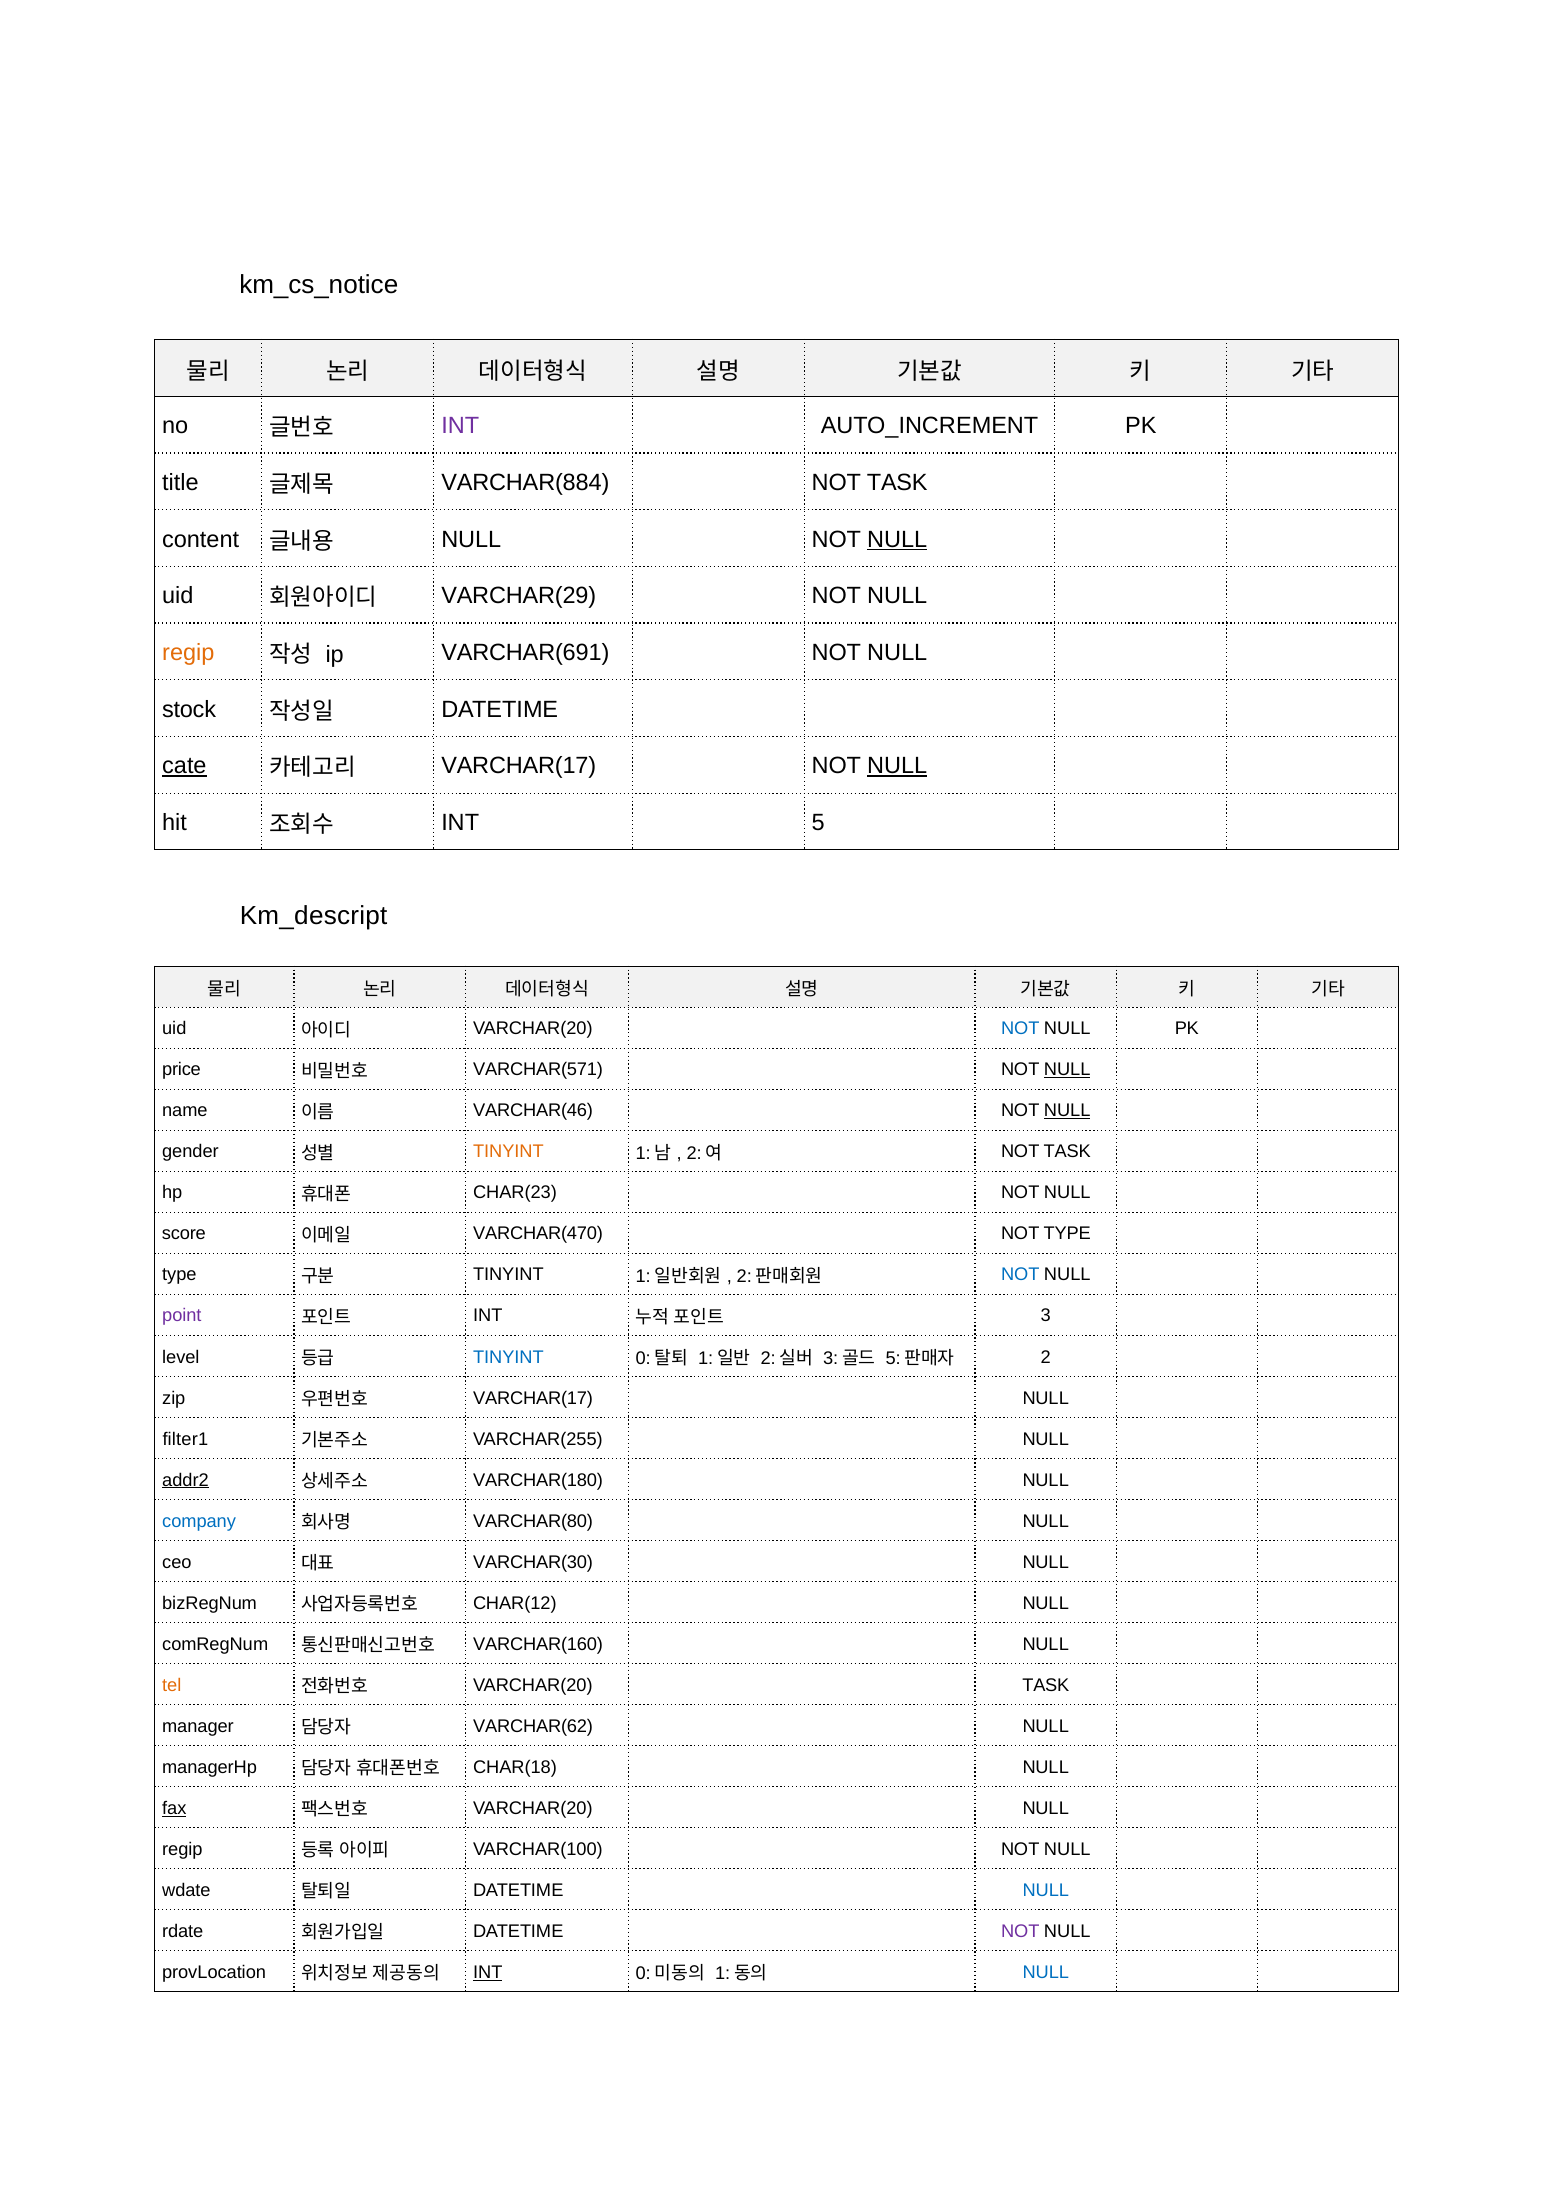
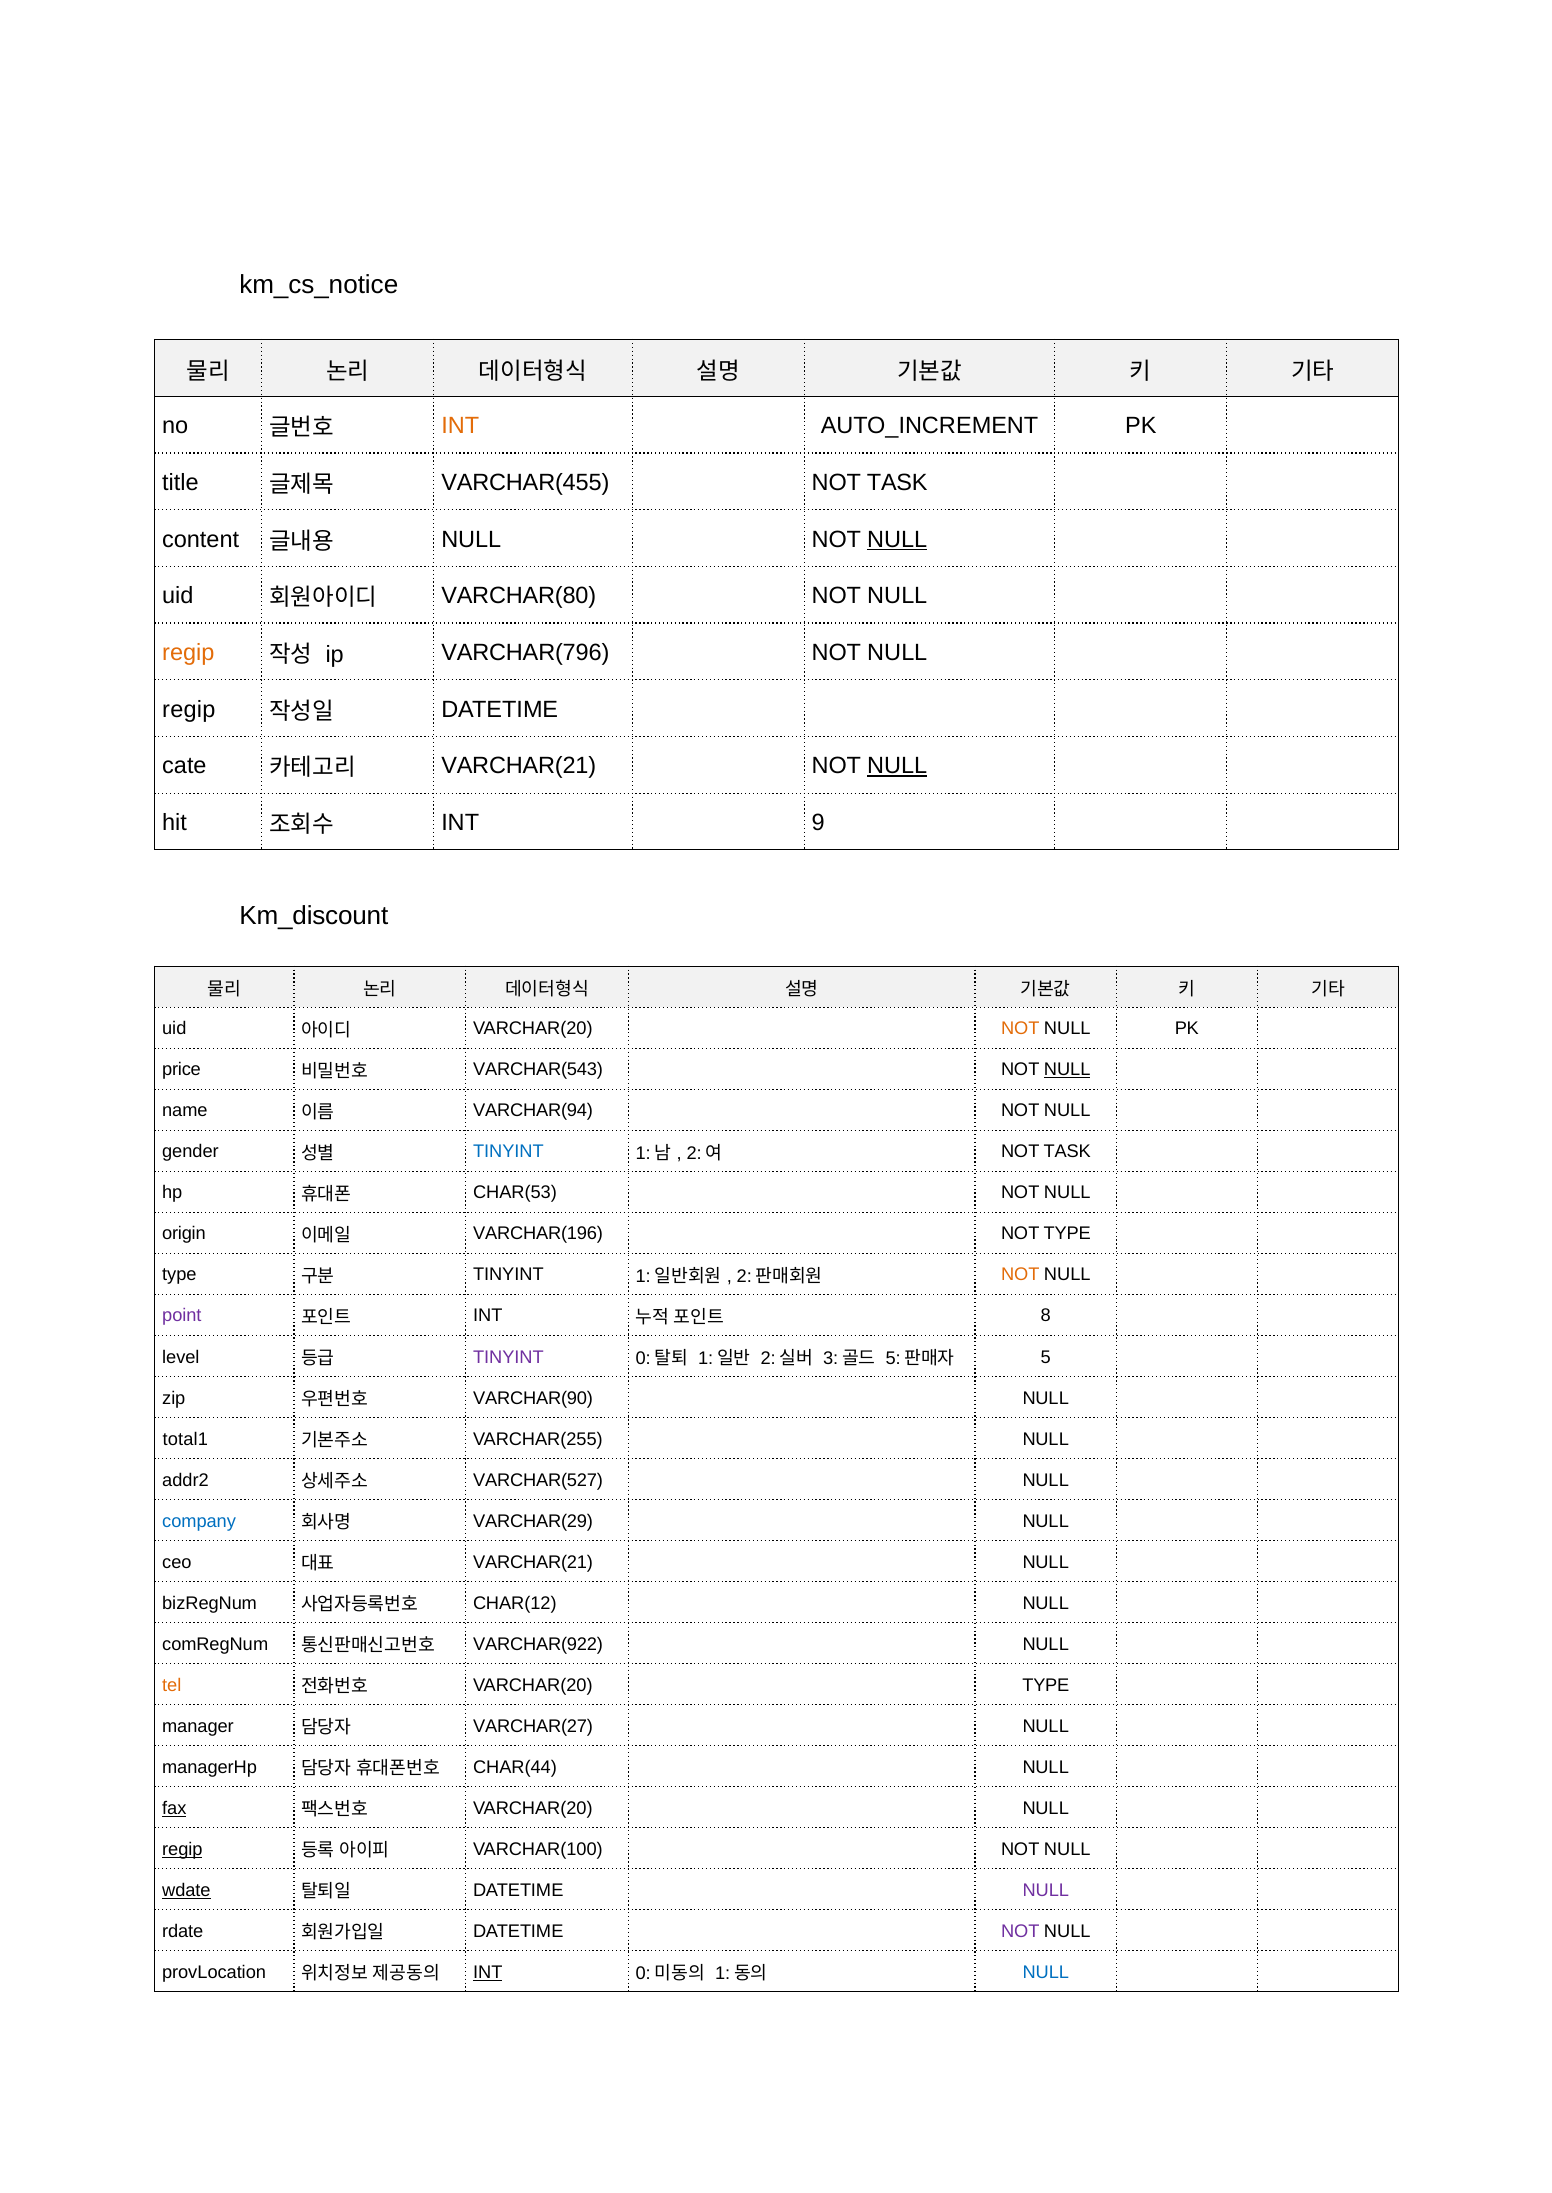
INT at (460, 426) colour: purple -> orange
VARCHAR(884: VARCHAR(884 -> VARCHAR(455
VARCHAR(29: VARCHAR(29 -> VARCHAR(80
VARCHAR(691: VARCHAR(691 -> VARCHAR(796
stock at (189, 710): stock -> regip
cate underline: present -> none
VARCHAR(17 at (519, 766): VARCHAR(17 -> VARCHAR(21
5: 5 -> 9
Km_descript: Km_descript -> Km_discount
NOT at (1020, 1029) colour: blue -> orange
VARCHAR(571: VARCHAR(571 -> VARCHAR(543
VARCHAR(46: VARCHAR(46 -> VARCHAR(94
NULL at (1067, 1111) underline: present -> none
TINYINT at (508, 1152) colour: orange -> blue
CHAR(23: CHAR(23 -> CHAR(53
score: score -> origin
VARCHAR(470: VARCHAR(470 -> VARCHAR(196
NOT at (1020, 1275) colour: blue -> orange
3: 3 -> 8
TINYINT at (508, 1357) colour: blue -> purple
2: 2 -> 5
VARCHAR(17 at (533, 1398): VARCHAR(17 -> VARCHAR(90
filter1: filter1 -> total1
addr2 underline: present -> none
VARCHAR(180: VARCHAR(180 -> VARCHAR(527
VARCHAR(80: VARCHAR(80 -> VARCHAR(29
VARCHAR(30 at (533, 1563): VARCHAR(30 -> VARCHAR(21
VARCHAR(160: VARCHAR(160 -> VARCHAR(922
VARCHAR(20 TASK: TASK -> TYPE
VARCHAR(62: VARCHAR(62 -> VARCHAR(27
CHAR(18: CHAR(18 -> CHAR(44
regip at (182, 1850) underline: none -> present
wdate underline: none -> present
NULL at (1046, 1891) colour: blue -> purple
